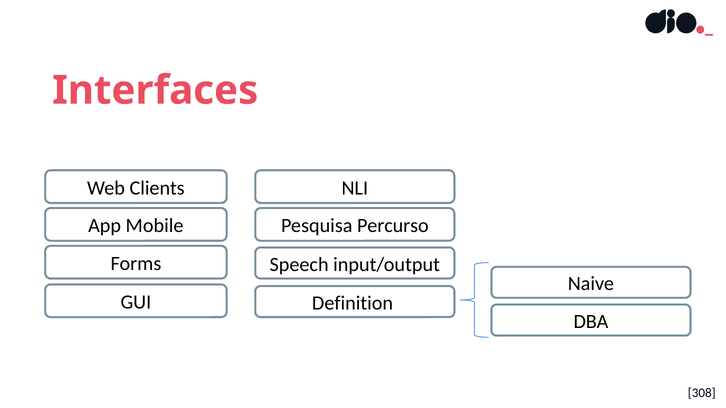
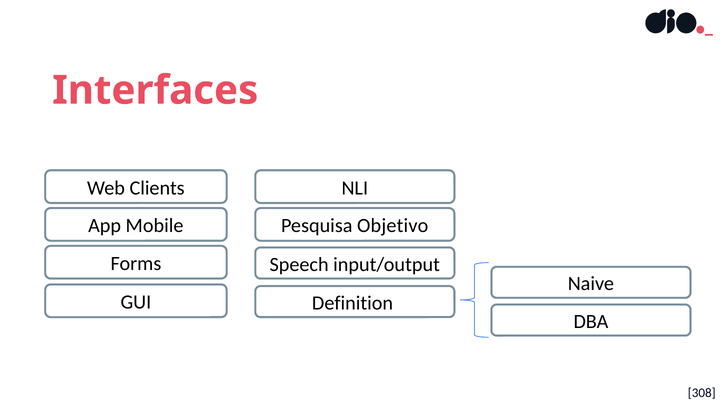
Percurso: Percurso -> Objetivo
